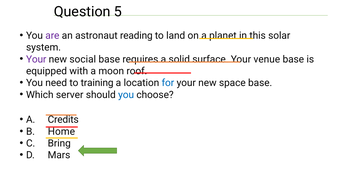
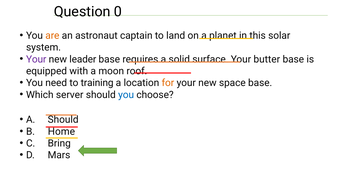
5: 5 -> 0
are colour: purple -> orange
reading: reading -> captain
social: social -> leader
venue: venue -> butter
for colour: blue -> orange
A Credits: Credits -> Should
